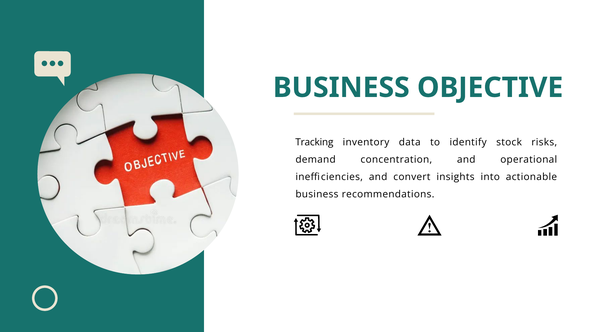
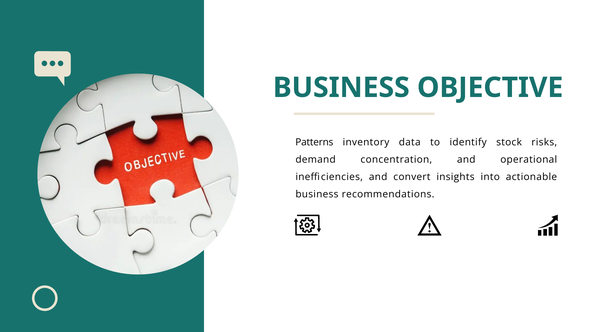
Tracking: Tracking -> Patterns
